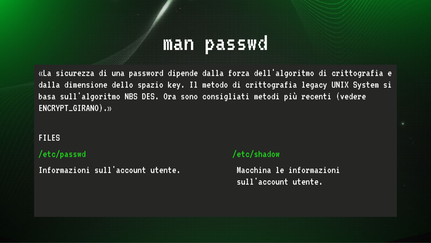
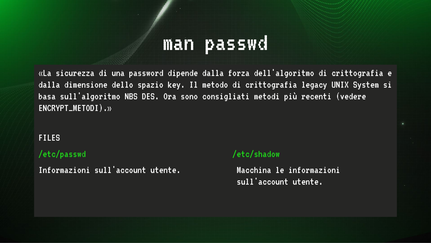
ENCRYPT_GIRANO: ENCRYPT_GIRANO -> ENCRYPT_METODI
